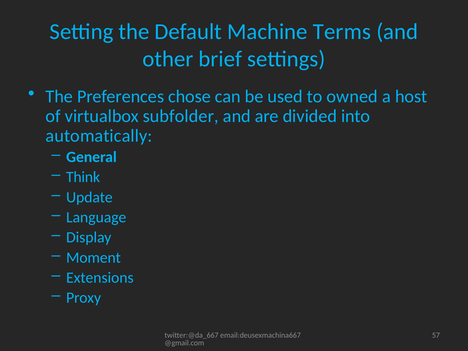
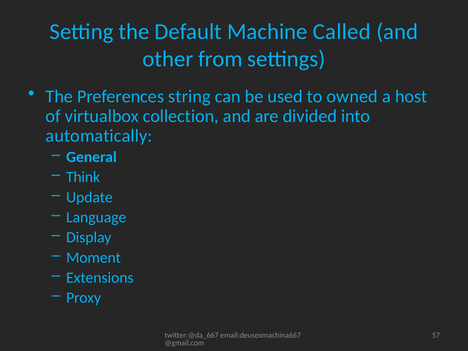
Terms: Terms -> Called
brief: brief -> from
chose: chose -> string
subfolder: subfolder -> collection
